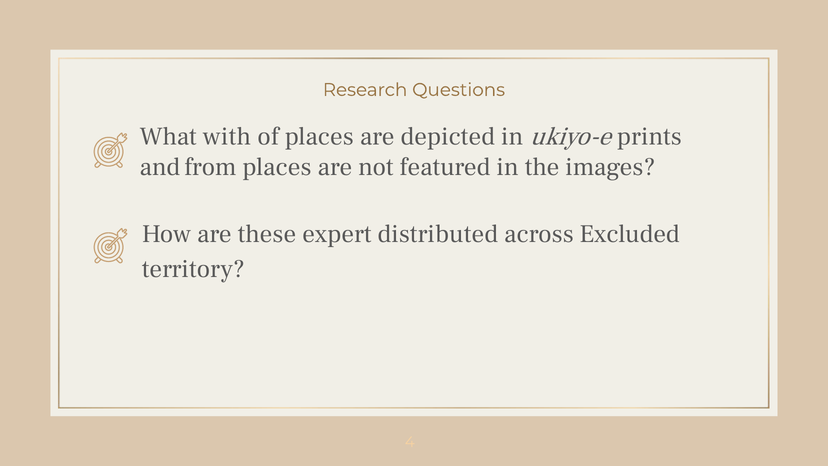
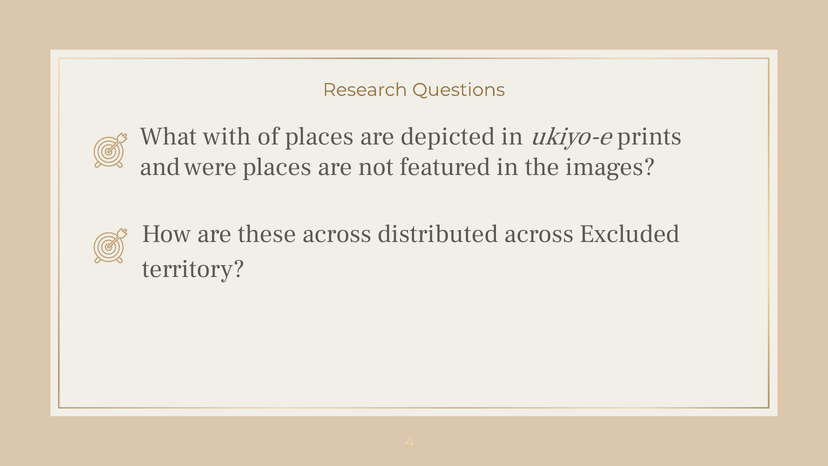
from: from -> were
these expert: expert -> across
